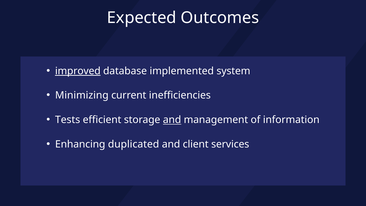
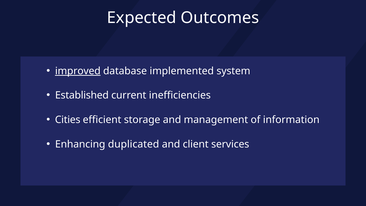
Minimizing: Minimizing -> Established
Tests: Tests -> Cities
and at (172, 120) underline: present -> none
